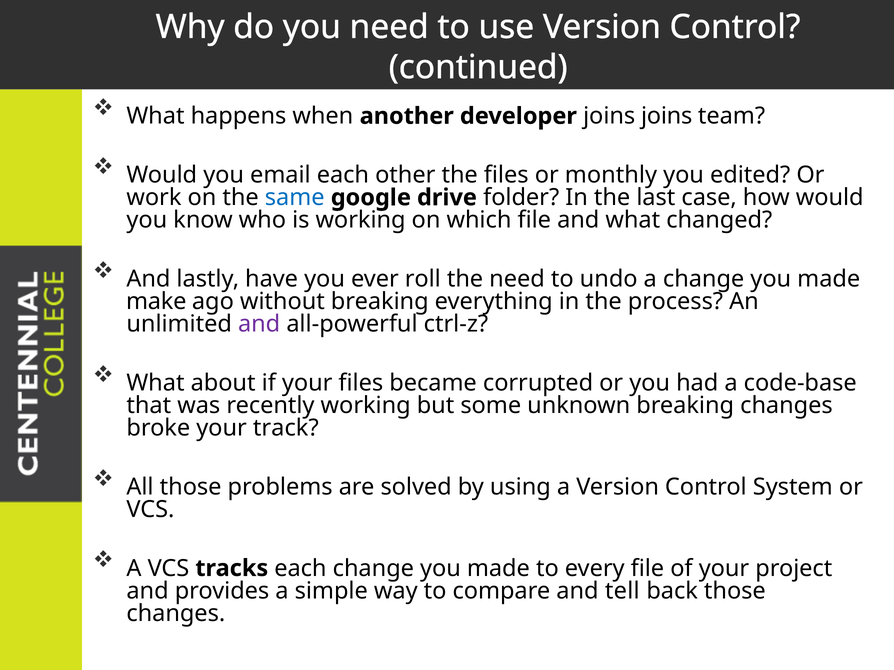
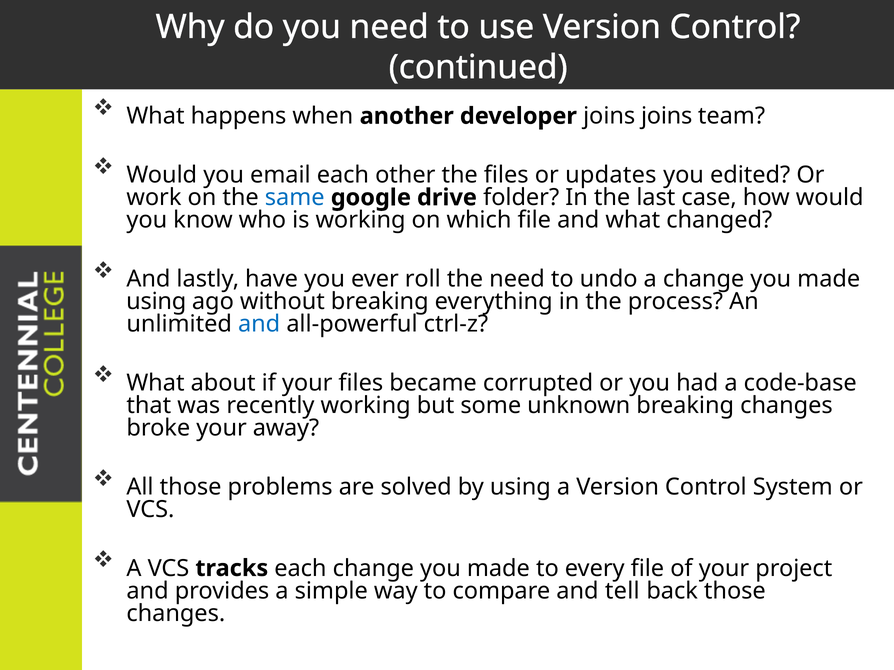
monthly: monthly -> updates
make at (156, 302): make -> using
and at (259, 324) colour: purple -> blue
track: track -> away
